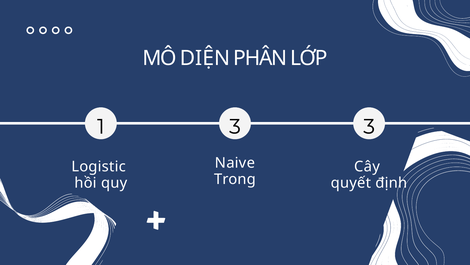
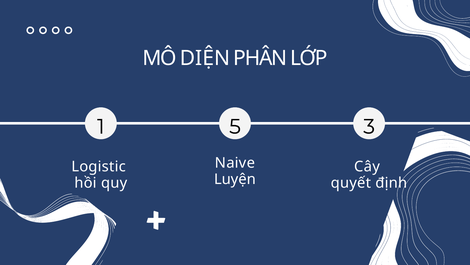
1 3: 3 -> 5
Trong: Trong -> Luyện
